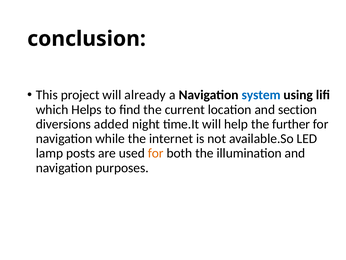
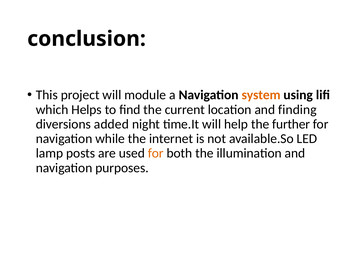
already: already -> module
system colour: blue -> orange
section: section -> finding
